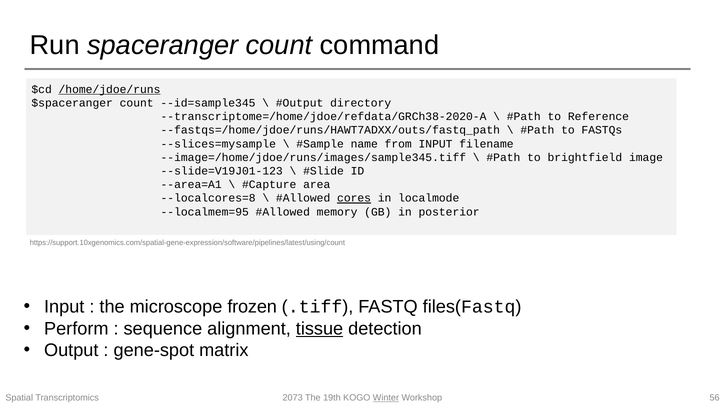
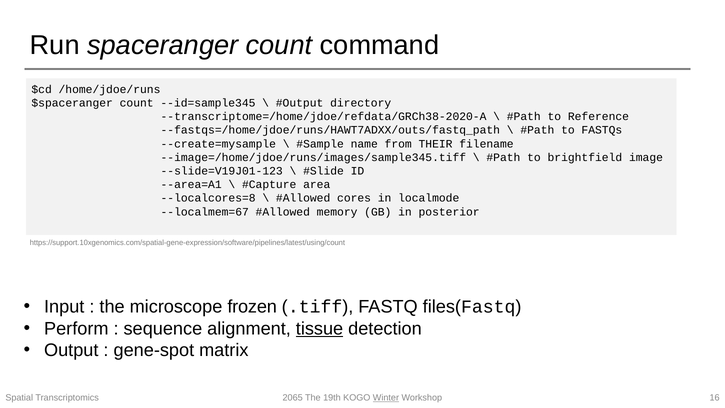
/home/jdoe/runs underline: present -> none
--slices=mysample: --slices=mysample -> --create=mysample
from INPUT: INPUT -> THEIR
cores underline: present -> none
--localmem=95: --localmem=95 -> --localmem=67
2073: 2073 -> 2065
56: 56 -> 16
